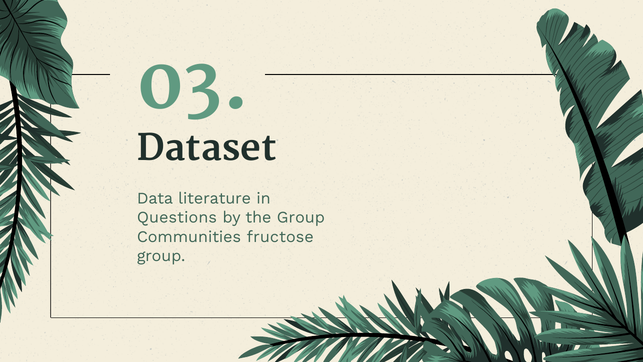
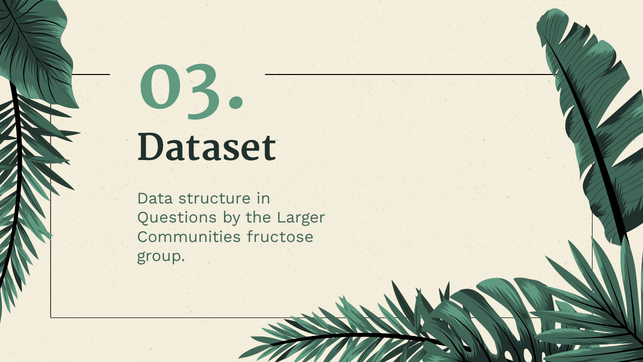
literature: literature -> structure
the Group: Group -> Larger
